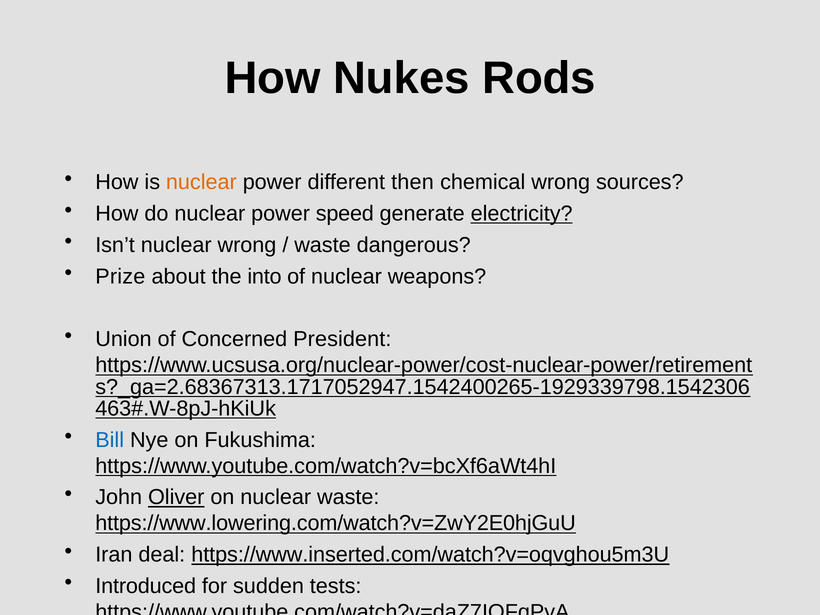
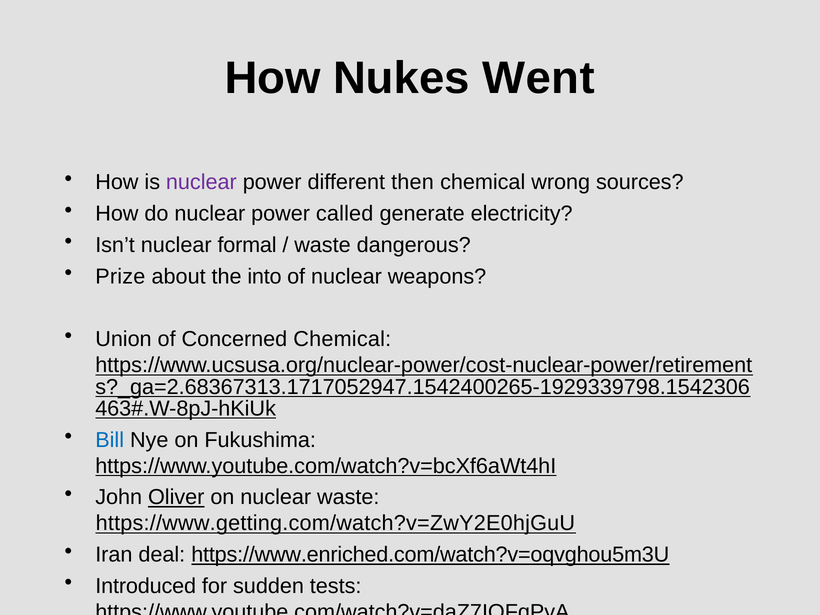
Rods: Rods -> Went
nuclear at (201, 182) colour: orange -> purple
speed: speed -> called
electricity underline: present -> none
nuclear wrong: wrong -> formal
Concerned President: President -> Chemical
https://www.lowering.com/watch?v=ZwY2E0hjGuU: https://www.lowering.com/watch?v=ZwY2E0hjGuU -> https://www.getting.com/watch?v=ZwY2E0hjGuU
https://www.inserted.com/watch?v=oqvghou5m3U: https://www.inserted.com/watch?v=oqvghou5m3U -> https://www.enriched.com/watch?v=oqvghou5m3U
